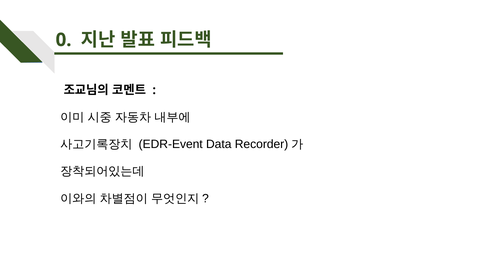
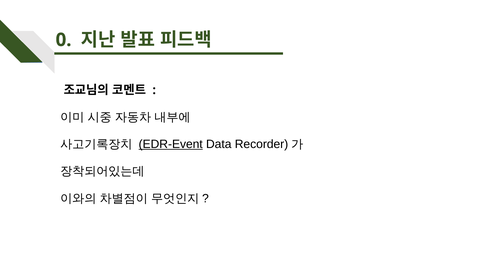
EDR-Event underline: none -> present
